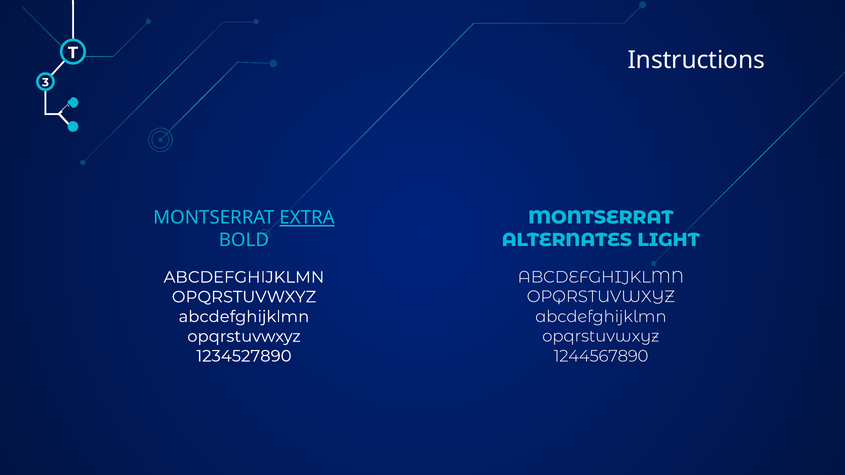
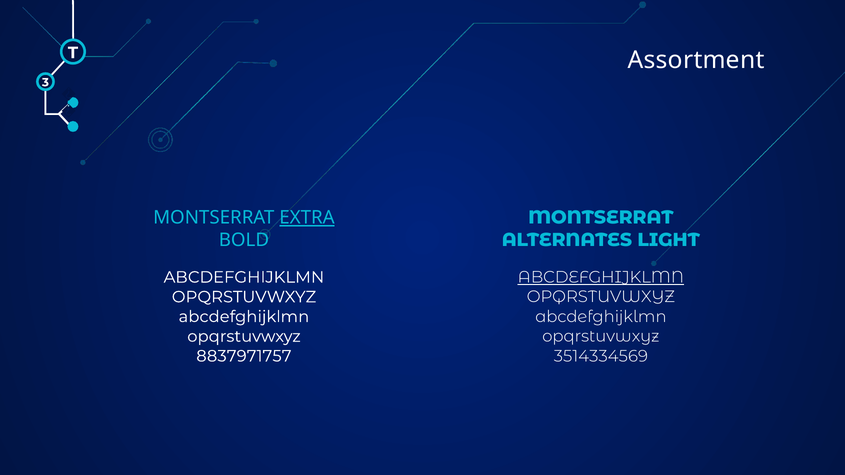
Instructions: Instructions -> Assortment
ABCDEFGHIJKLMN at (601, 277) underline: none -> present
1244567890: 1244567890 -> 3514334569
1234527890: 1234527890 -> 8837971757
